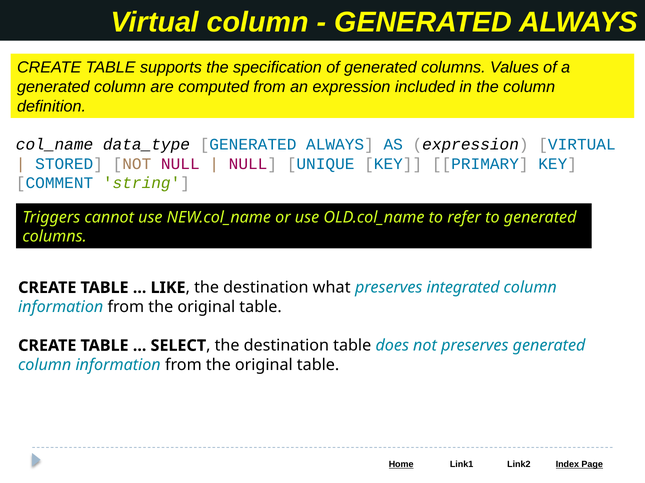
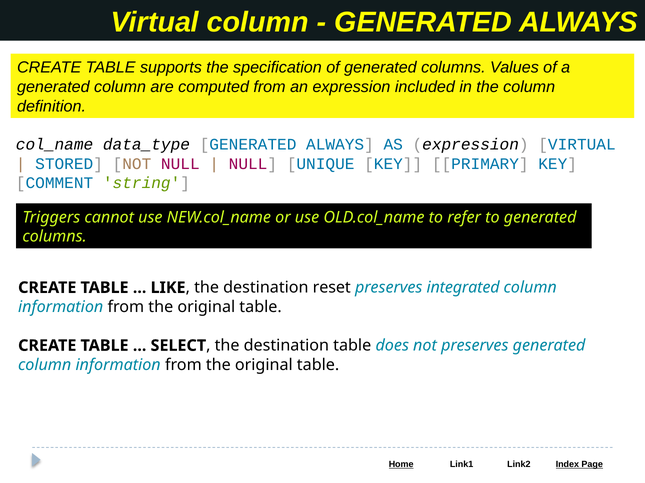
what: what -> reset
